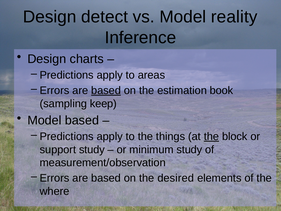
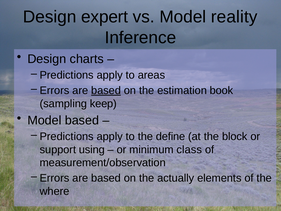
detect: detect -> expert
things: things -> define
the at (211, 136) underline: present -> none
support study: study -> using
minimum study: study -> class
desired: desired -> actually
